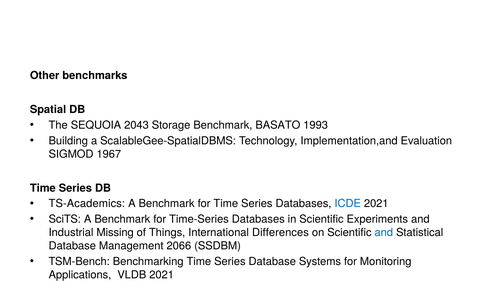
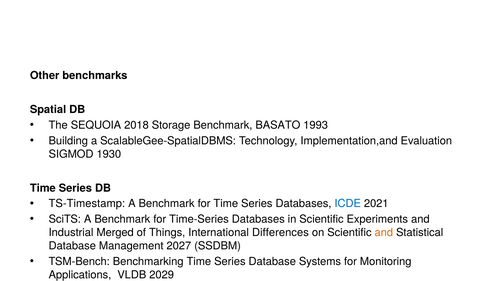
2043: 2043 -> 2018
1967: 1967 -> 1930
TS-Academics: TS-Academics -> TS-Timestamp
Missing: Missing -> Merged
and at (384, 232) colour: blue -> orange
2066: 2066 -> 2027
VLDB 2021: 2021 -> 2029
